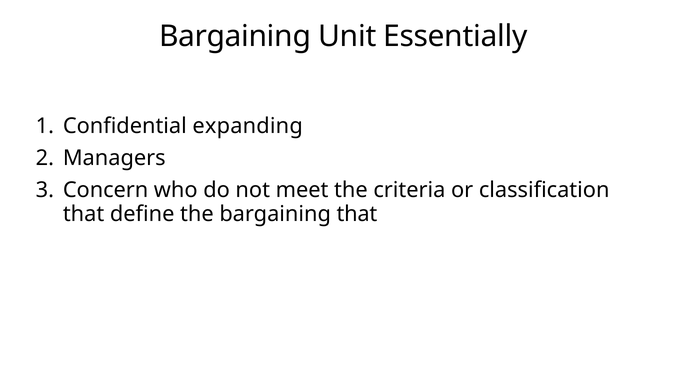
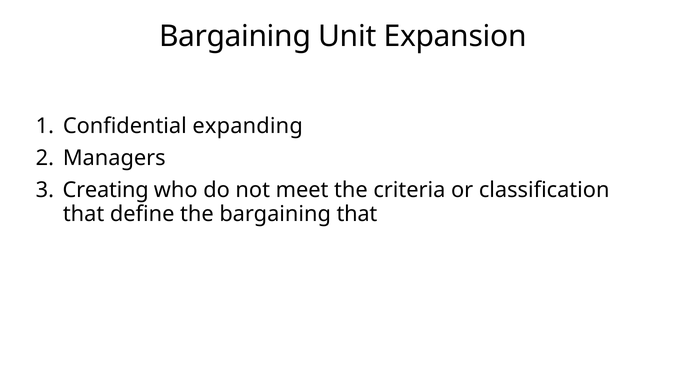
Essentially: Essentially -> Expansion
Concern: Concern -> Creating
